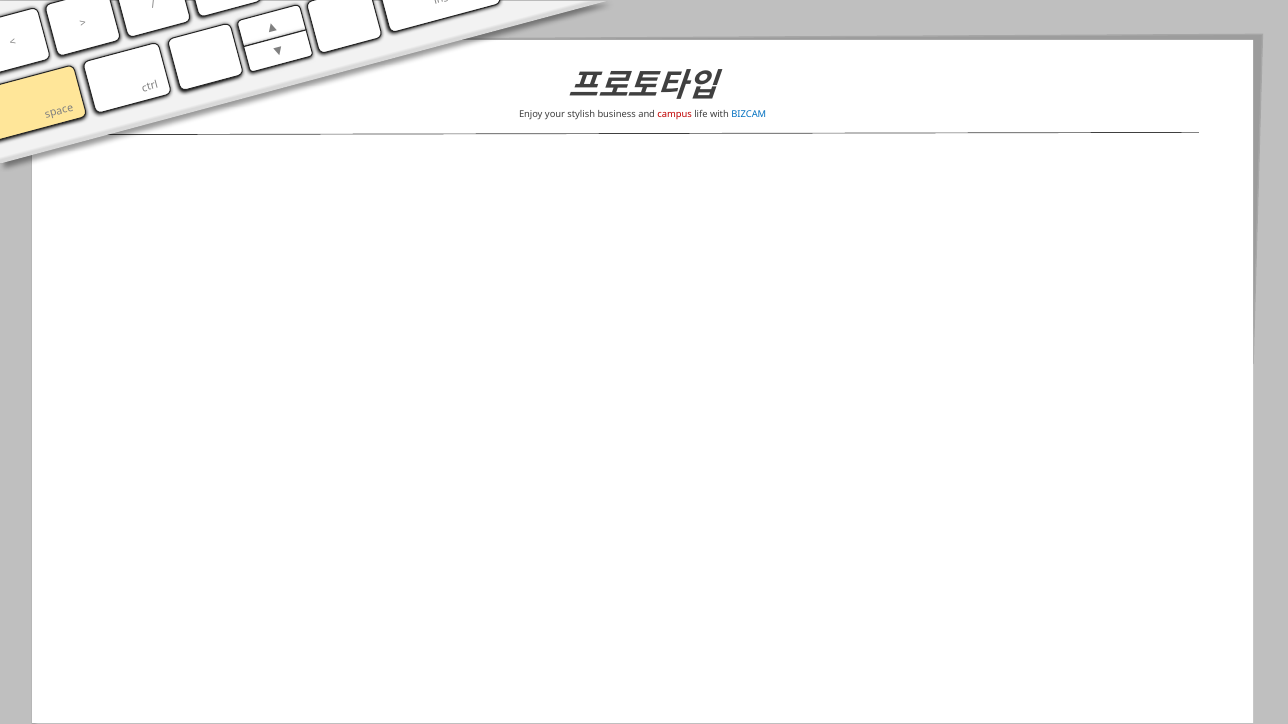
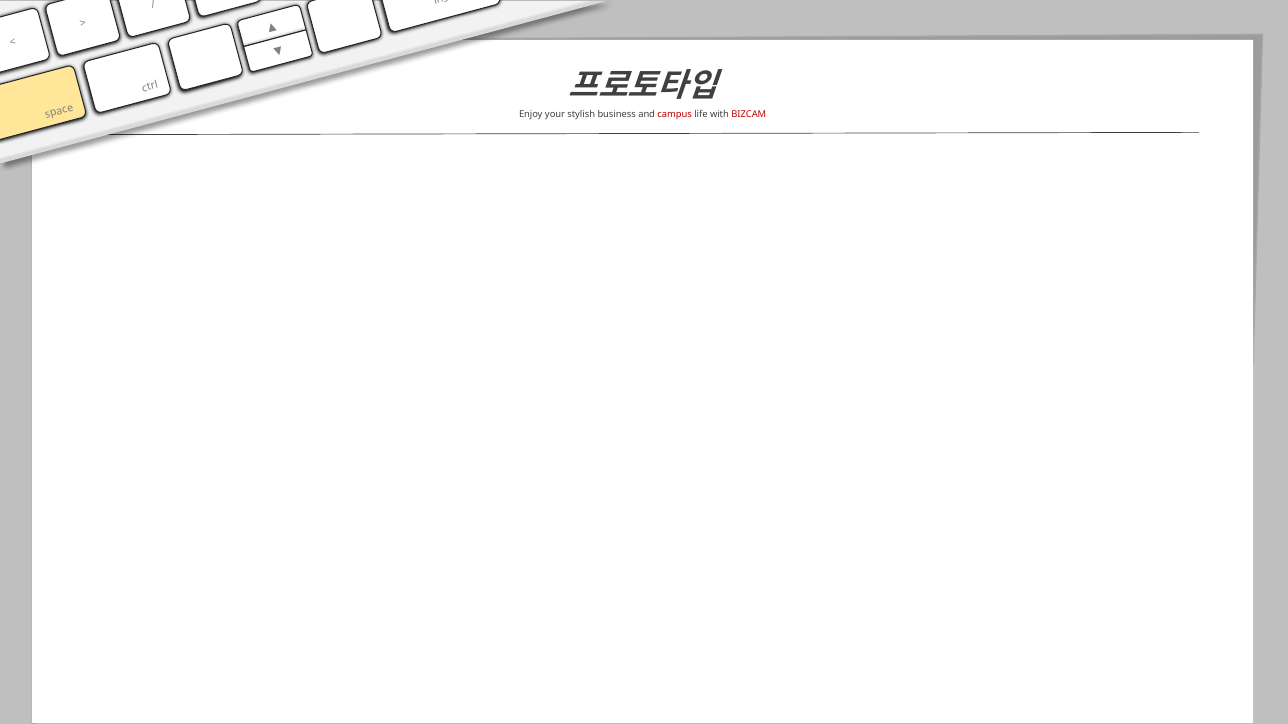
BIZCAM colour: blue -> red
